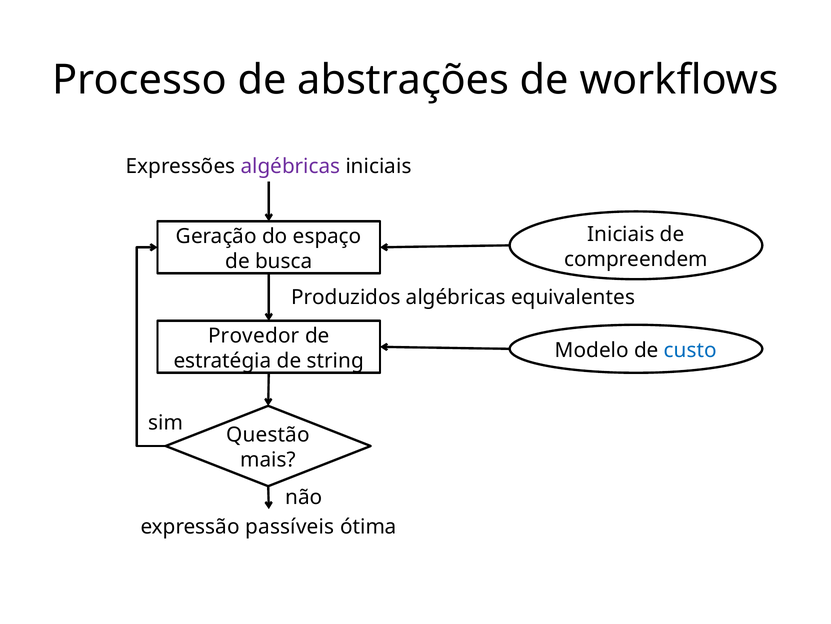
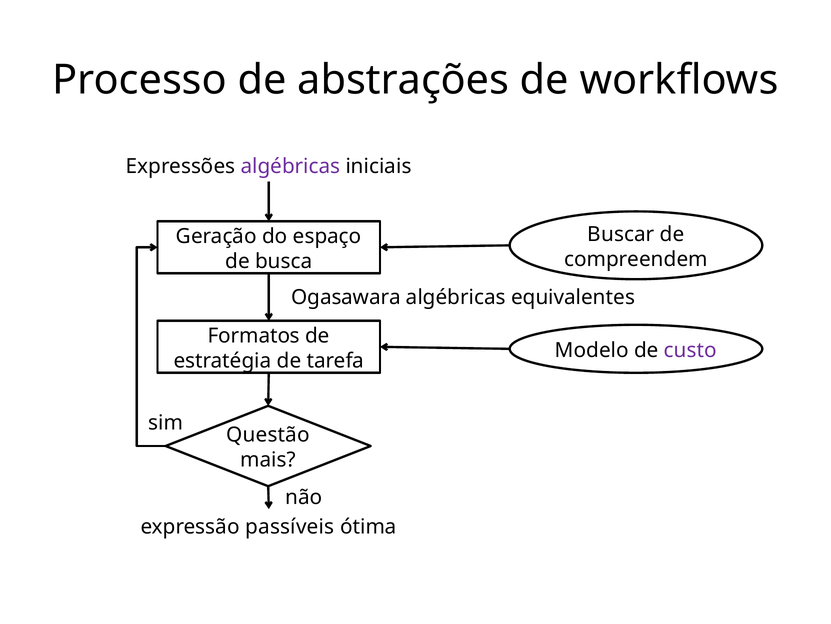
Iniciais at (621, 234): Iniciais -> Buscar
Produzidos: Produzidos -> Ogasawara
Provedor: Provedor -> Formatos
custo colour: blue -> purple
string: string -> tarefa
